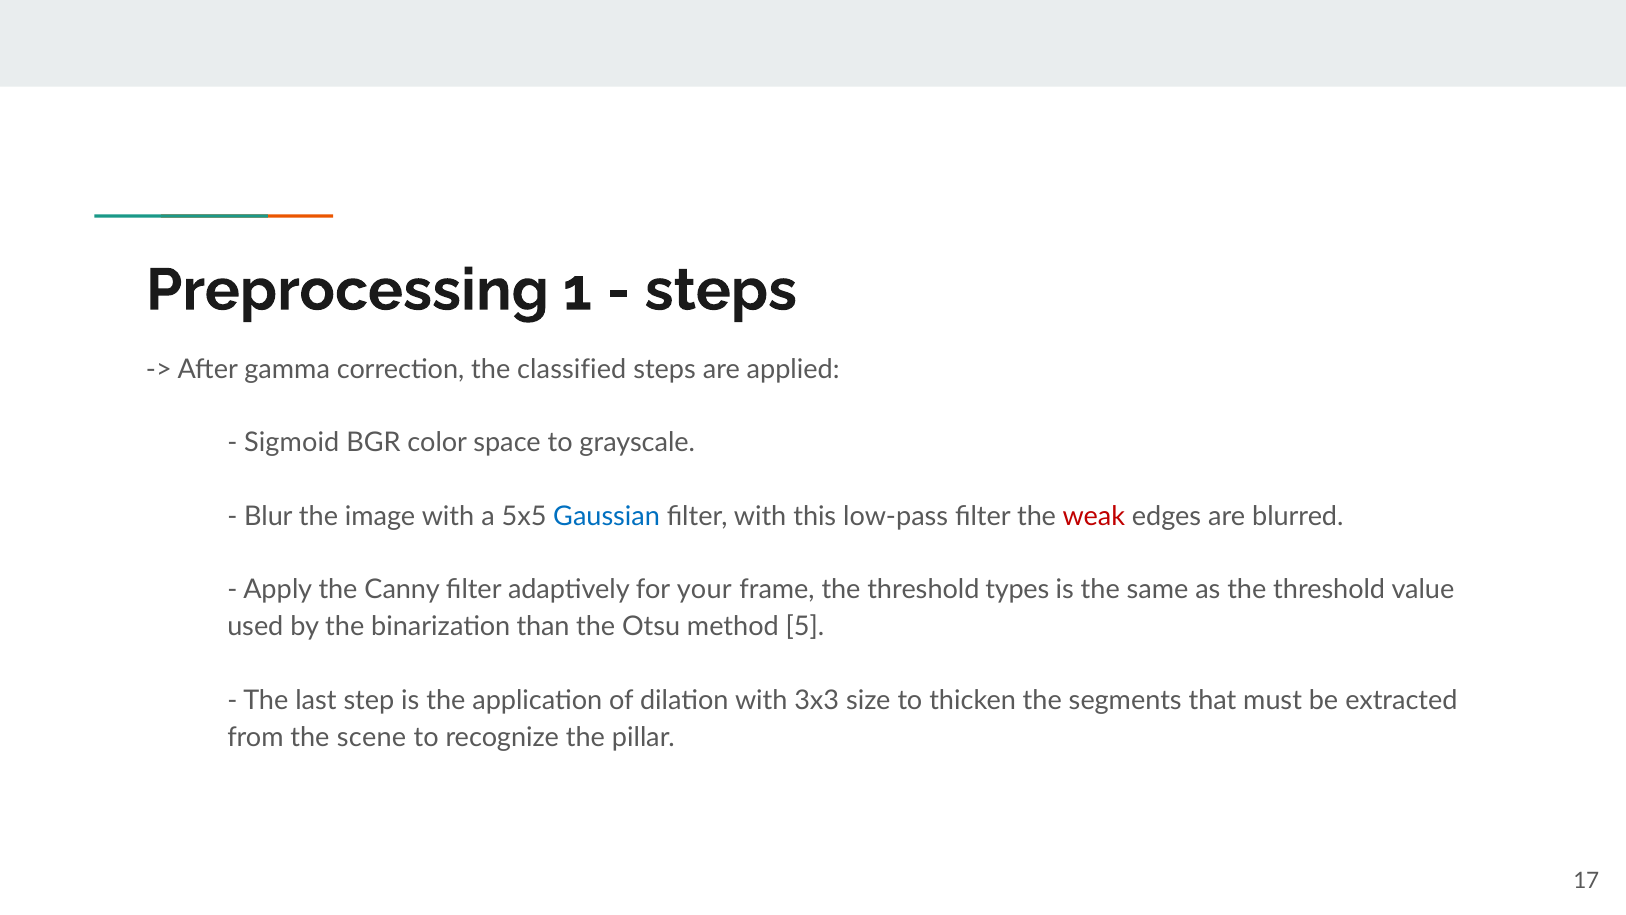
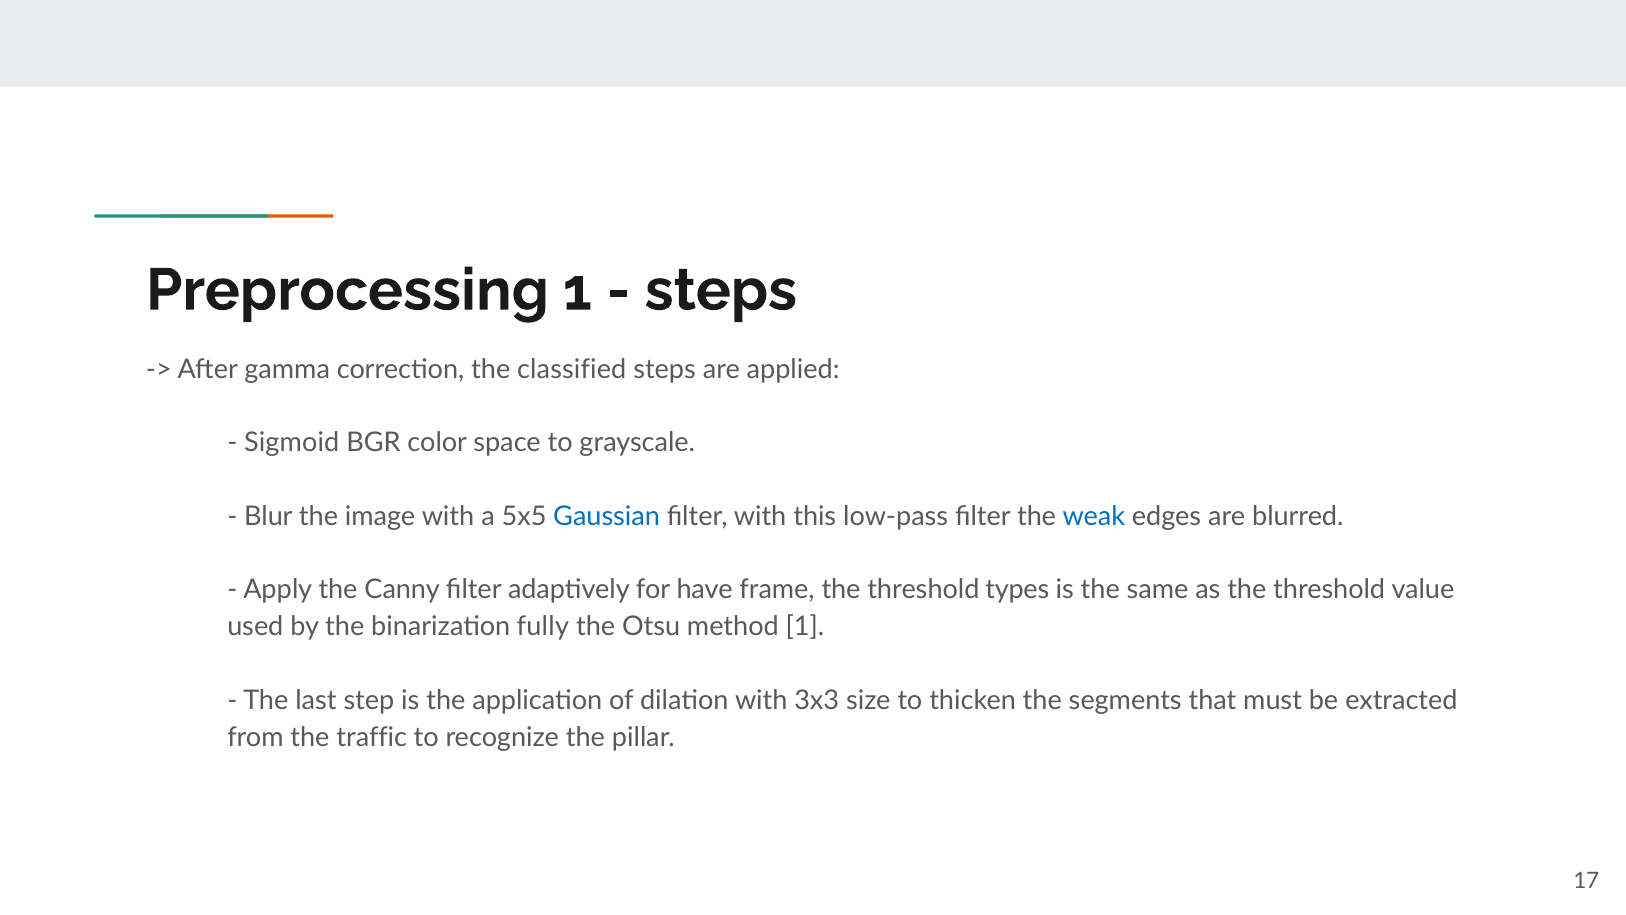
weak colour: red -> blue
your: your -> have
than: than -> fully
method 5: 5 -> 1
scene: scene -> traffic
